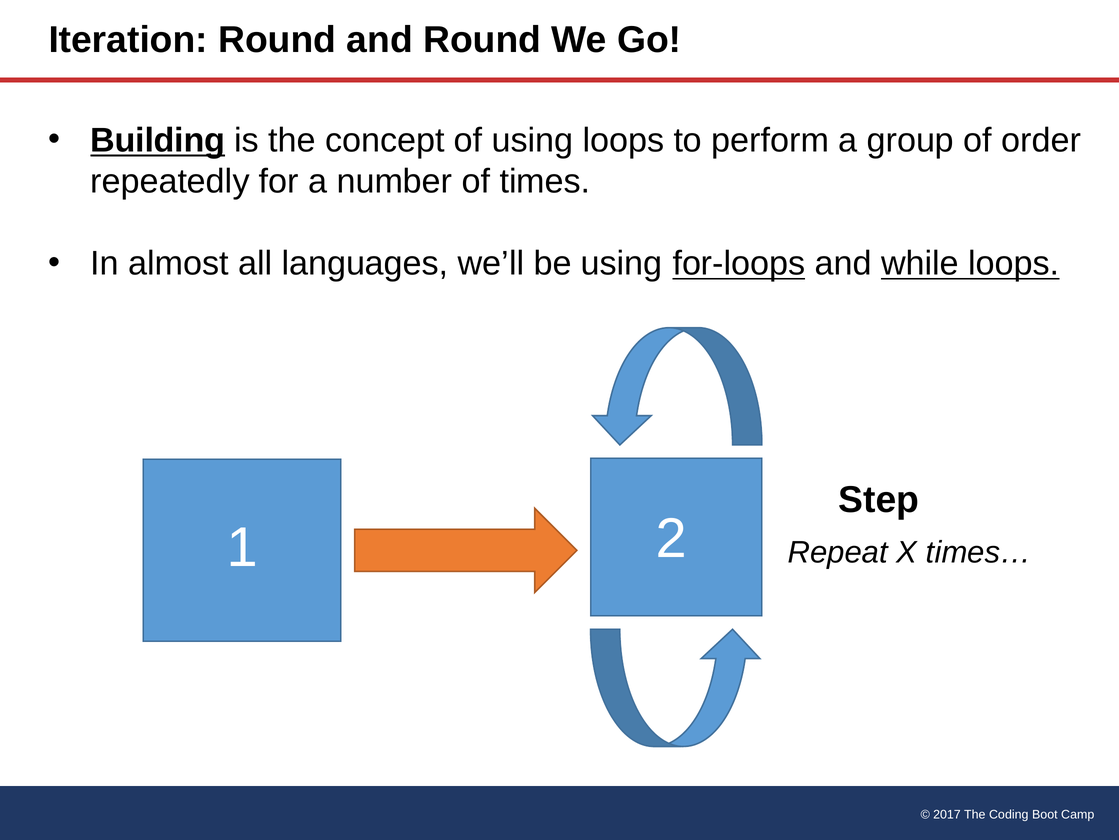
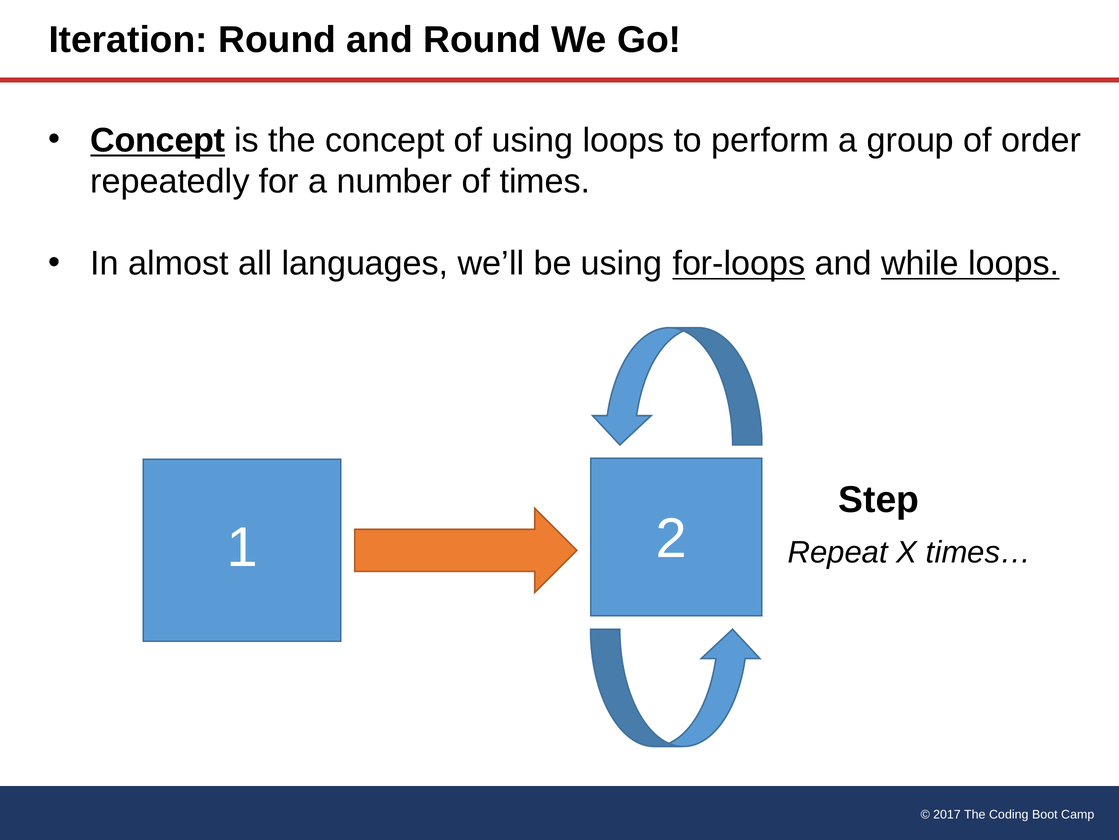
Building at (158, 140): Building -> Concept
